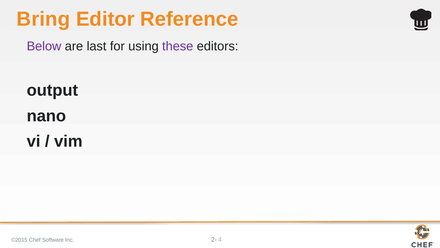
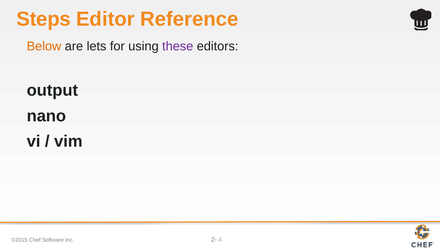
Bring: Bring -> Steps
Below colour: purple -> orange
last: last -> lets
